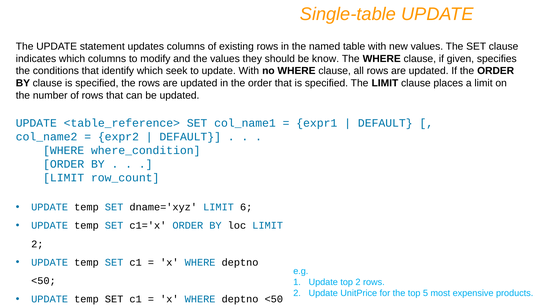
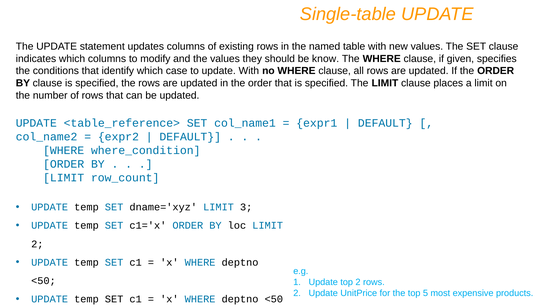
seek: seek -> case
6: 6 -> 3
